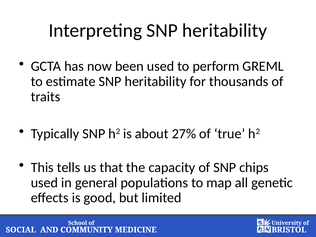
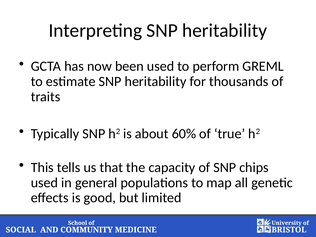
27%: 27% -> 60%
